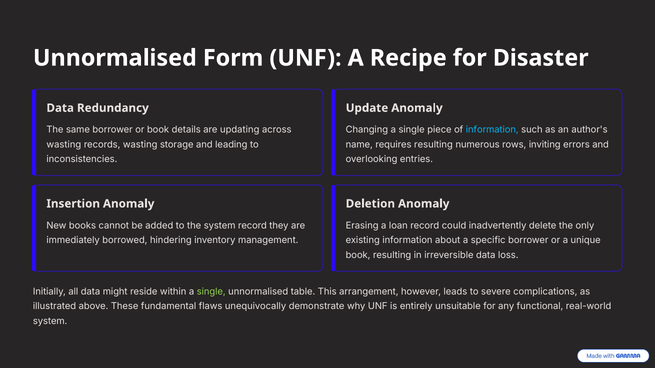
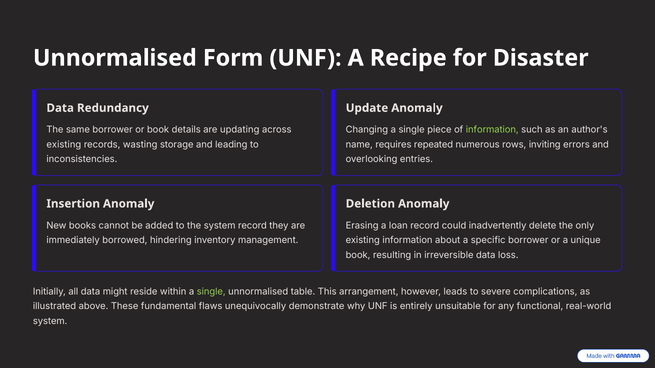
information at (492, 130) colour: light blue -> light green
wasting at (64, 145): wasting -> existing
requires resulting: resulting -> repeated
